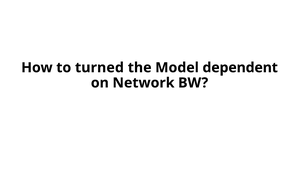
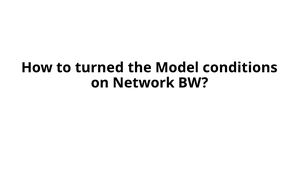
dependent: dependent -> conditions
